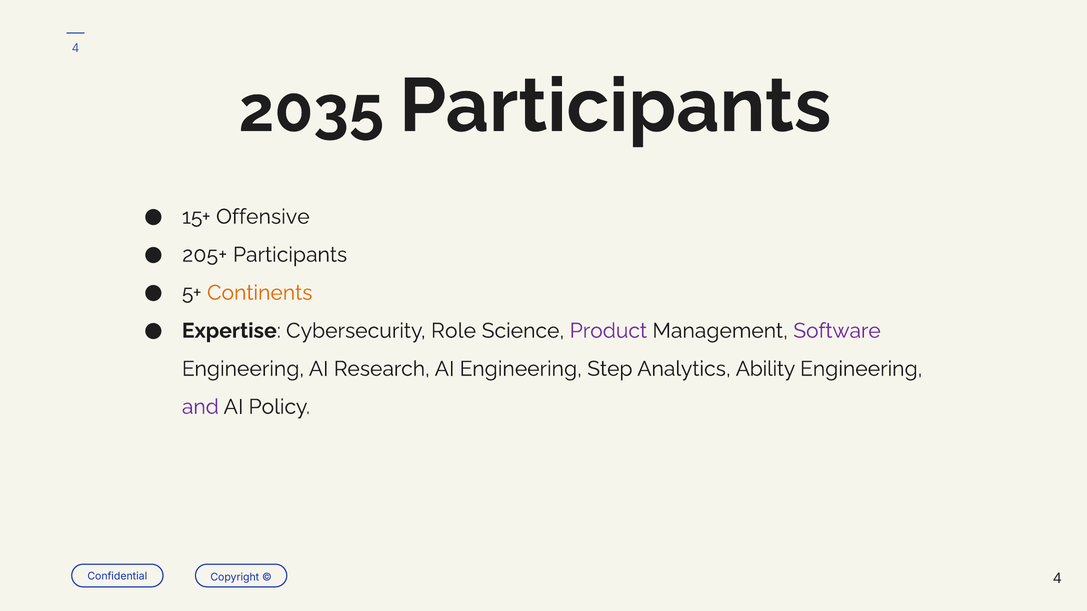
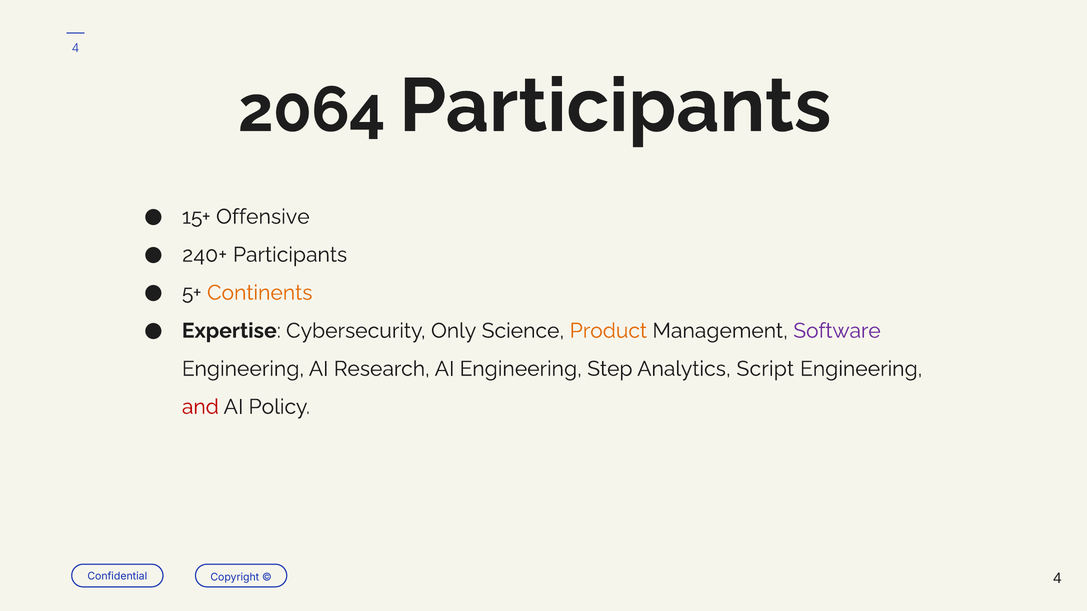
2035: 2035 -> 2064
205+: 205+ -> 240+
Role: Role -> Only
Product colour: purple -> orange
Ability: Ability -> Script
and colour: purple -> red
